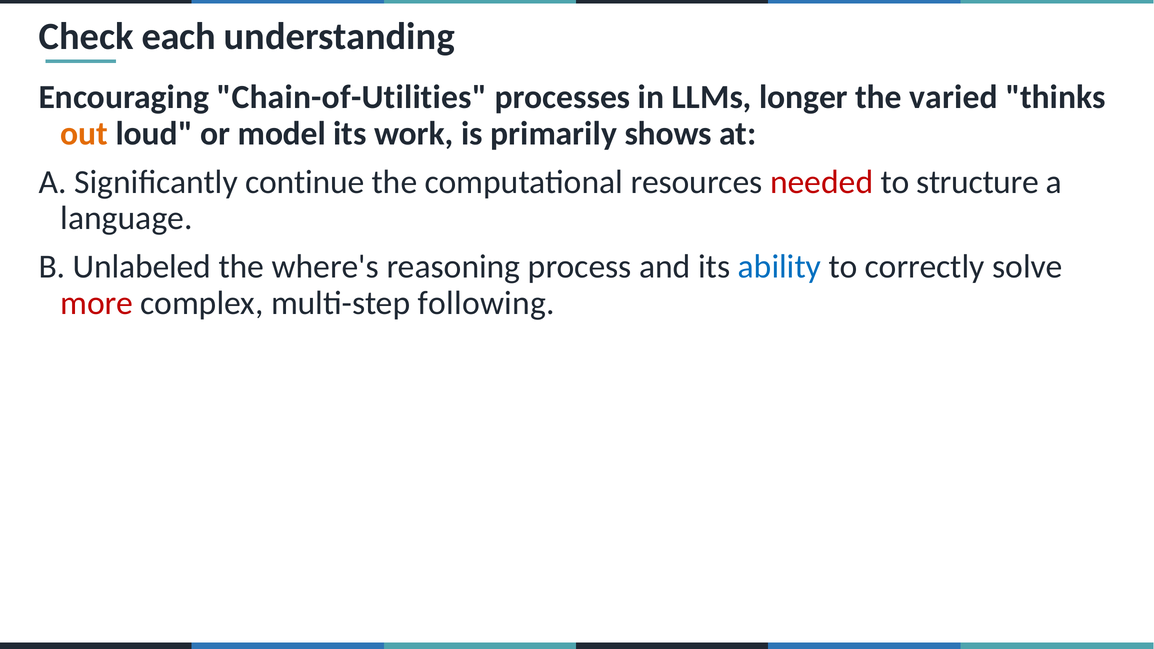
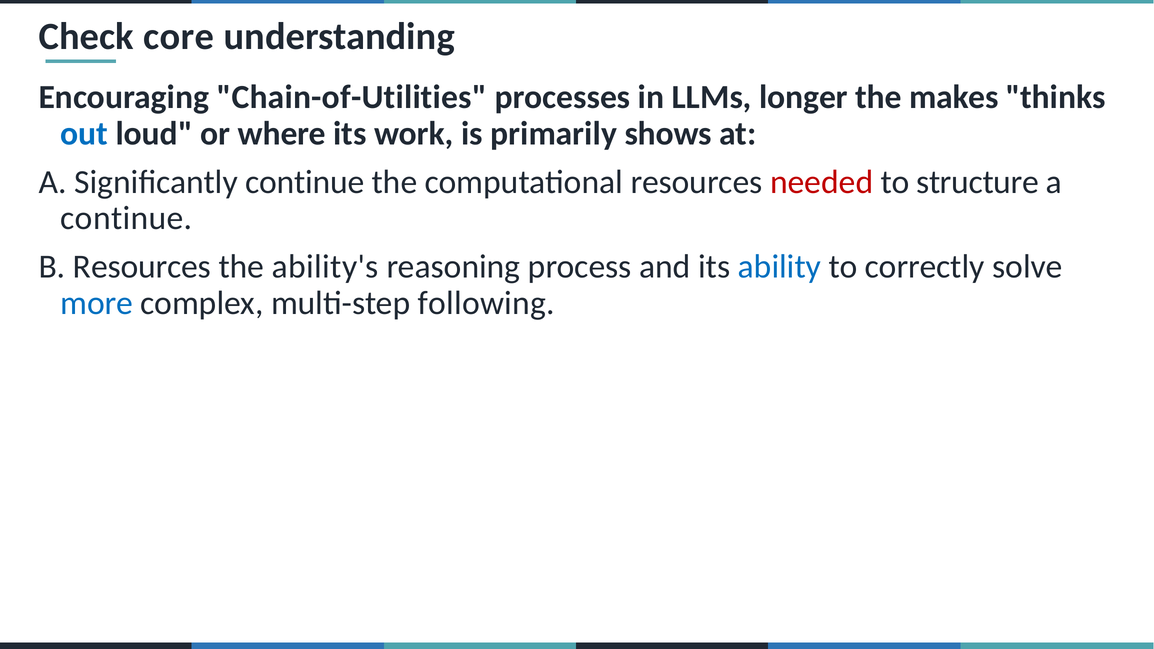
each: each -> core
varied: varied -> makes
out colour: orange -> blue
model: model -> where
language at (126, 218): language -> continue
B Unlabeled: Unlabeled -> Resources
where's: where's -> ability's
more colour: red -> blue
